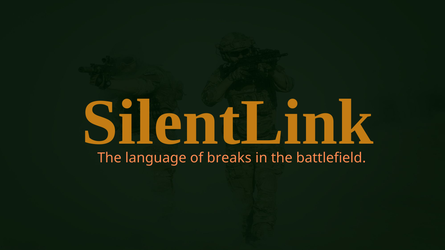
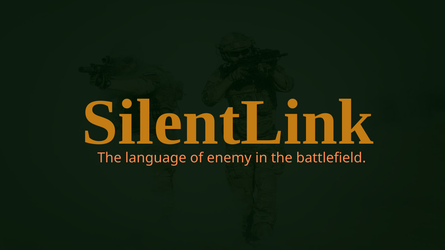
breaks: breaks -> enemy
